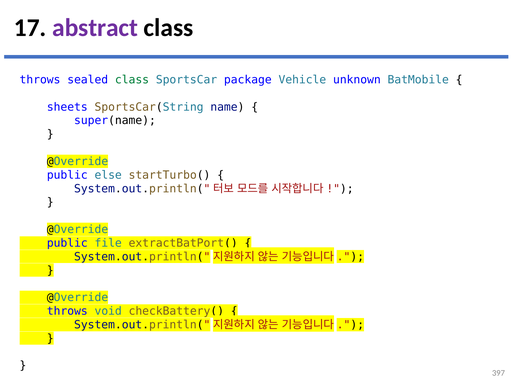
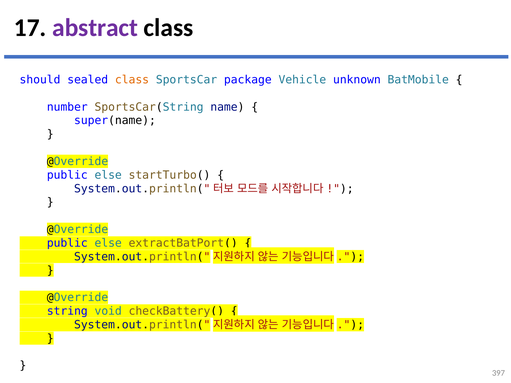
throws at (40, 80): throws -> should
class at (132, 80) colour: green -> orange
sheets: sheets -> number
file at (108, 243): file -> else
throws at (67, 311): throws -> string
